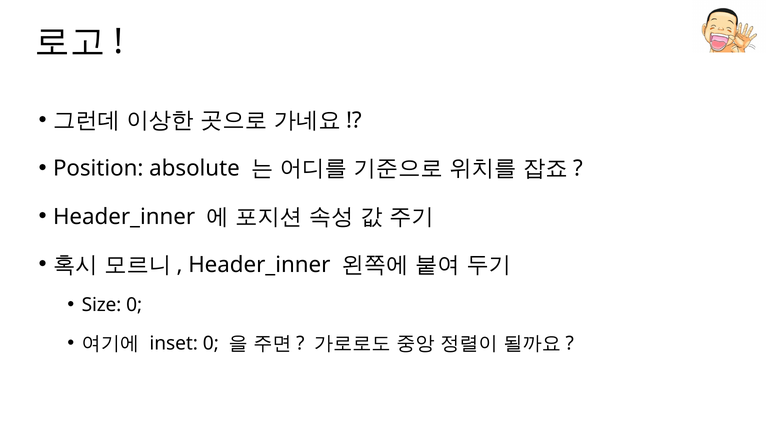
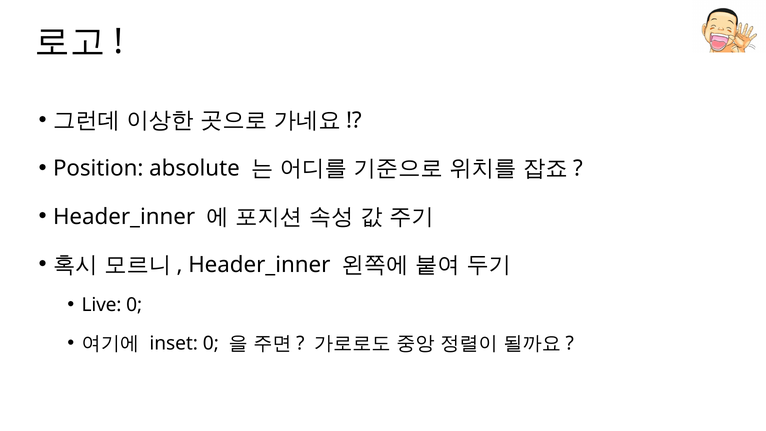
Size: Size -> Live
